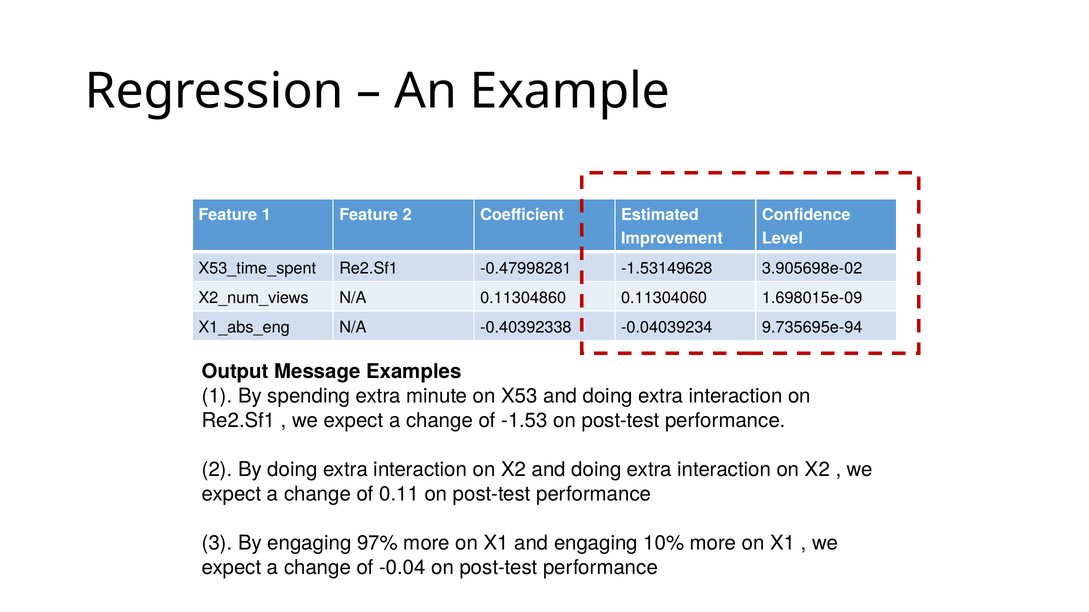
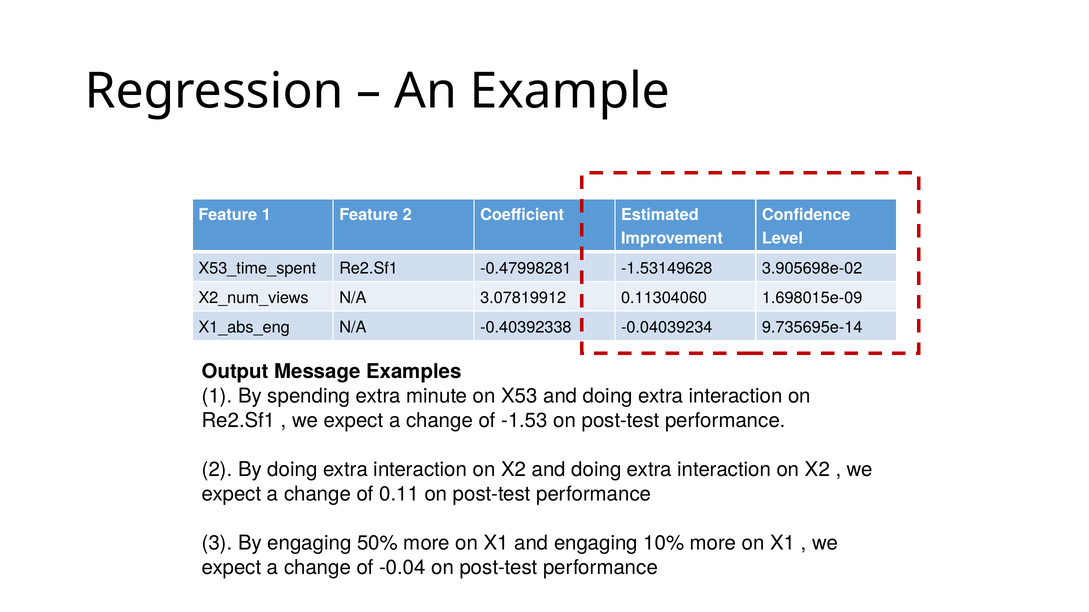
0.11304860: 0.11304860 -> 3.07819912
9.735695e-94: 9.735695e-94 -> 9.735695e-14
97%: 97% -> 50%
